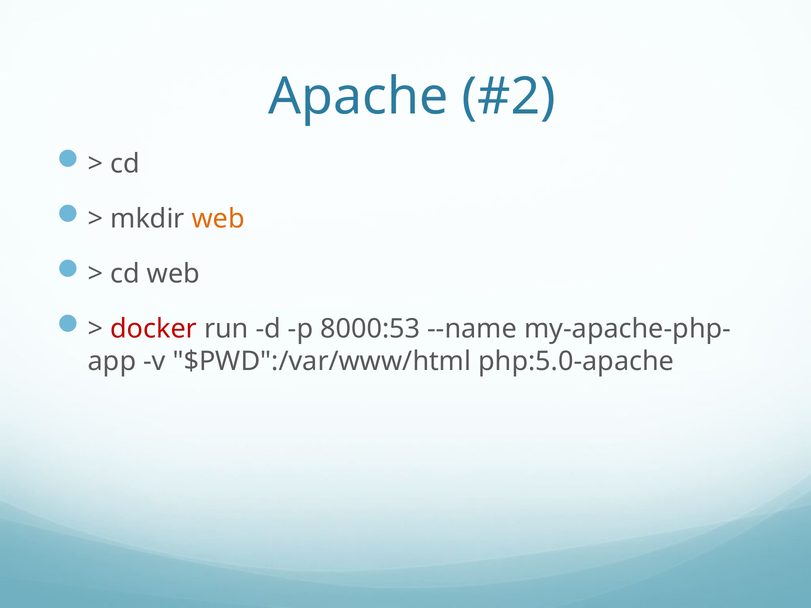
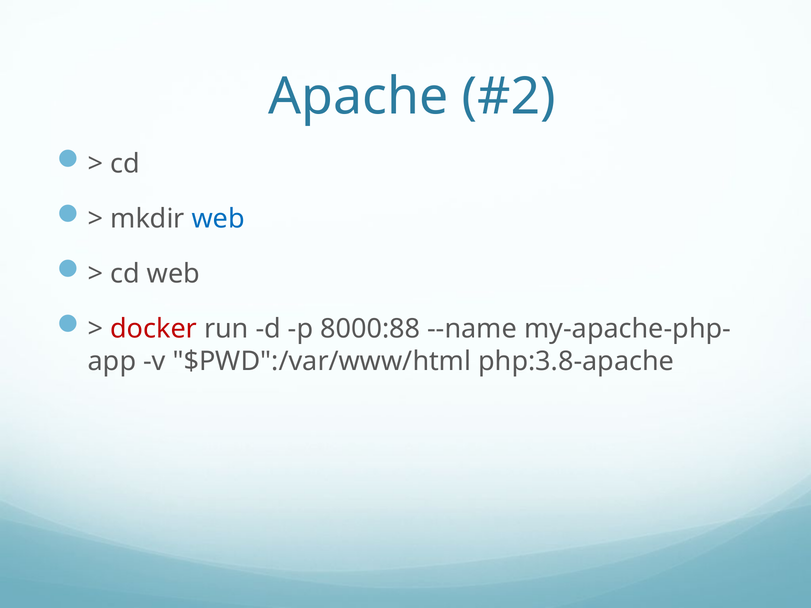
web at (218, 219) colour: orange -> blue
8000:53: 8000:53 -> 8000:88
php:5.0-apache: php:5.0-apache -> php:3.8-apache
